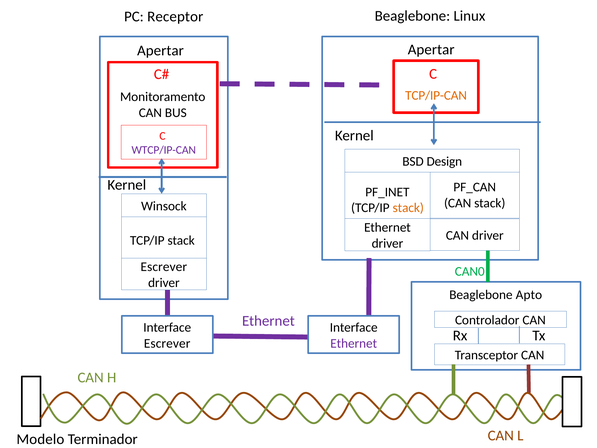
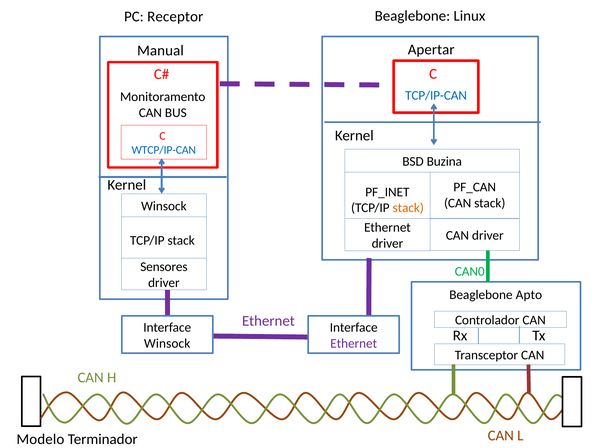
Apertar at (160, 50): Apertar -> Manual
TCP/IP-CAN colour: orange -> blue
WTCP/IP-CAN colour: purple -> blue
Design: Design -> Buzina
Escrever at (164, 267): Escrever -> Sensores
Escrever at (167, 343): Escrever -> Winsock
